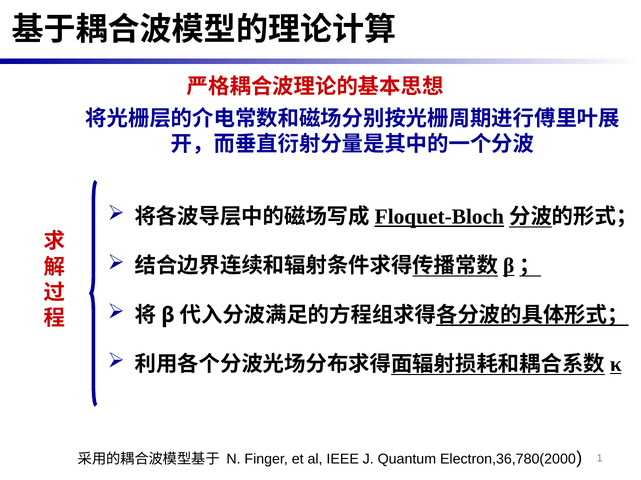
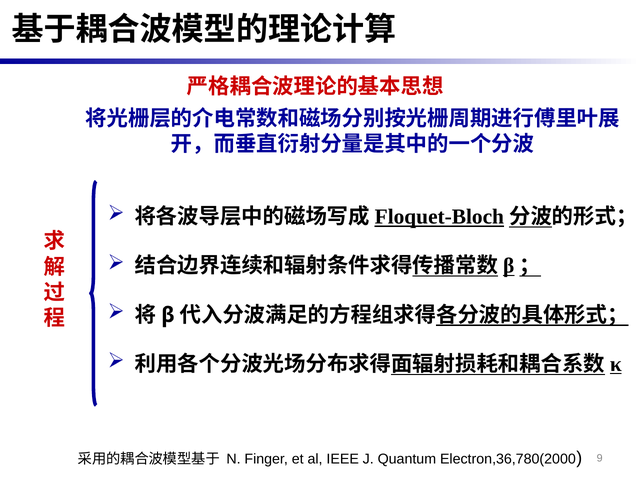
1: 1 -> 9
